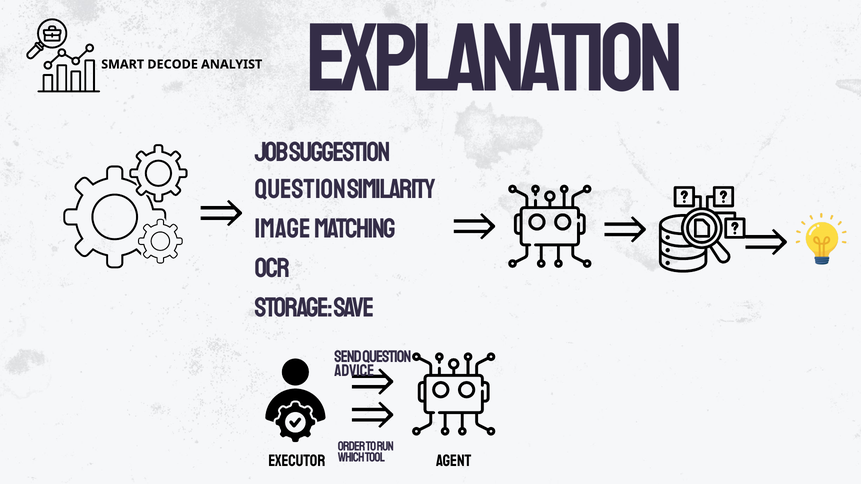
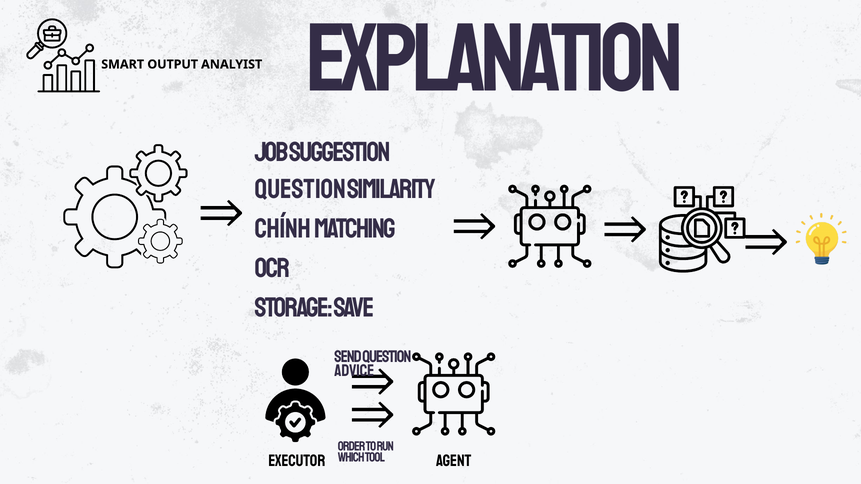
DECODE: DECODE -> OUTPUT
IMAGE: IMAGE -> CHÍNH
